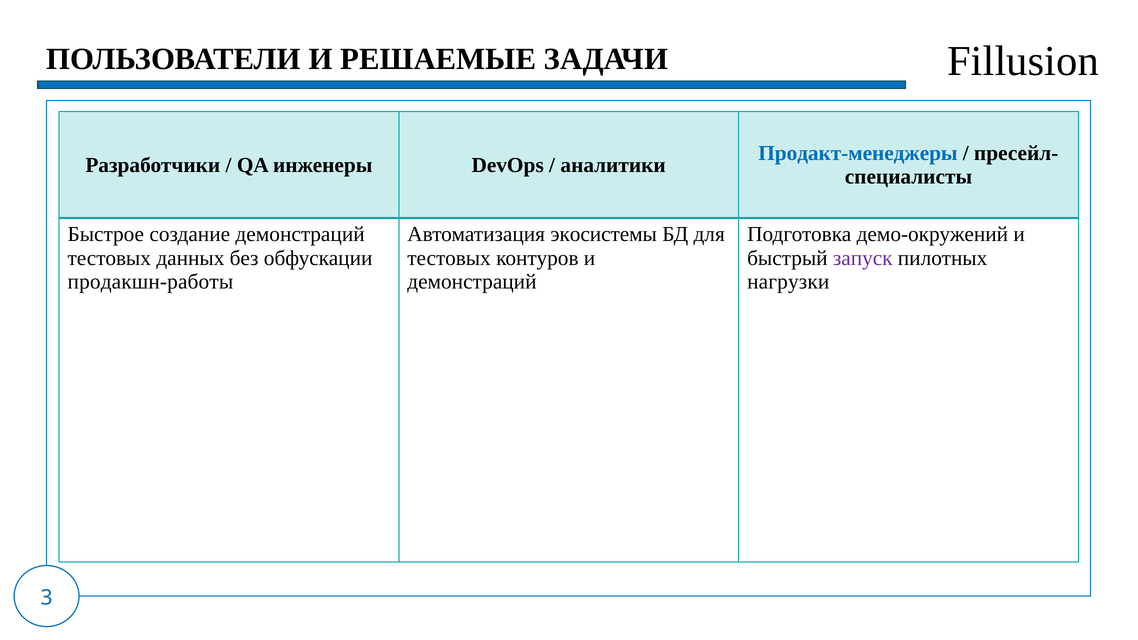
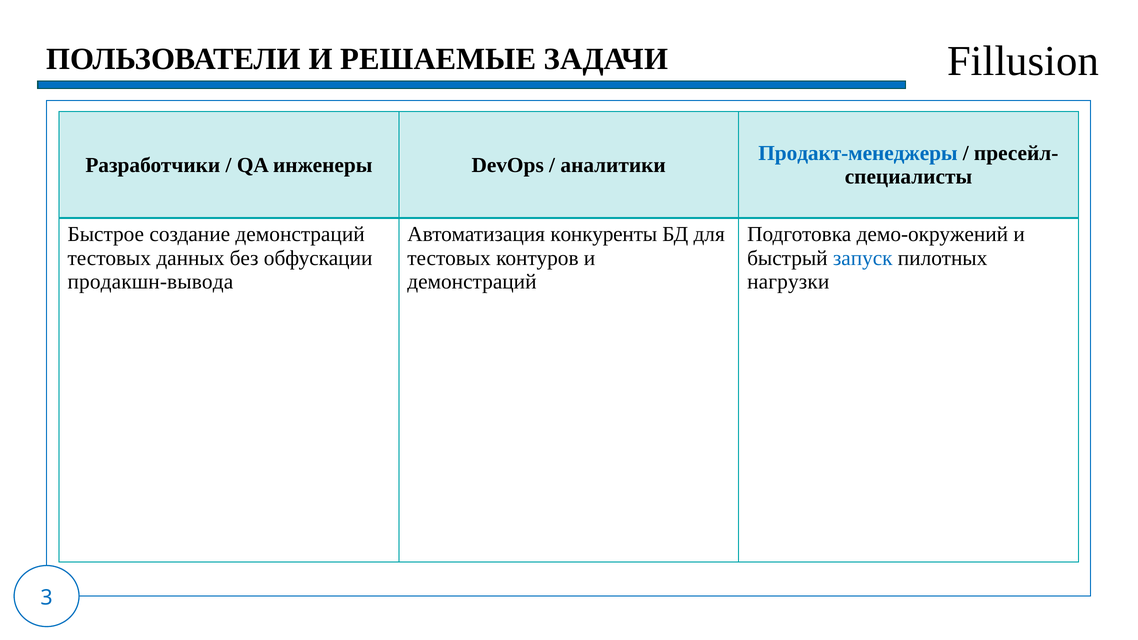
экосистемы: экосистемы -> конкуренты
запуск colour: purple -> blue
продакшн-работы: продакшн-работы -> продакшн-вывода
